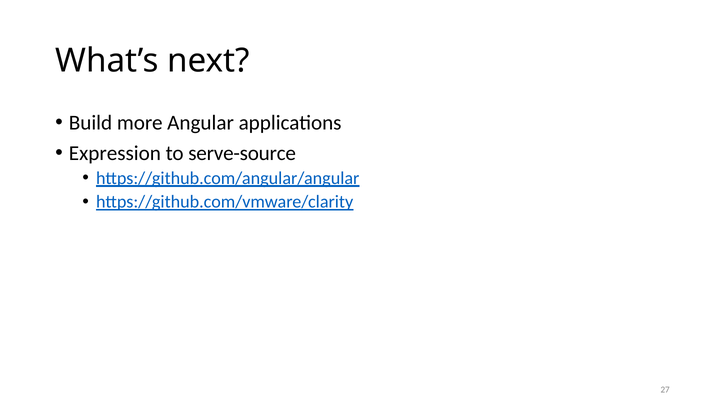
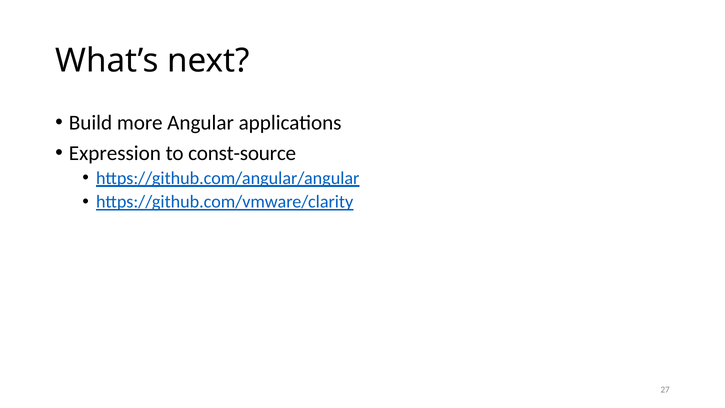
serve-source: serve-source -> const-source
